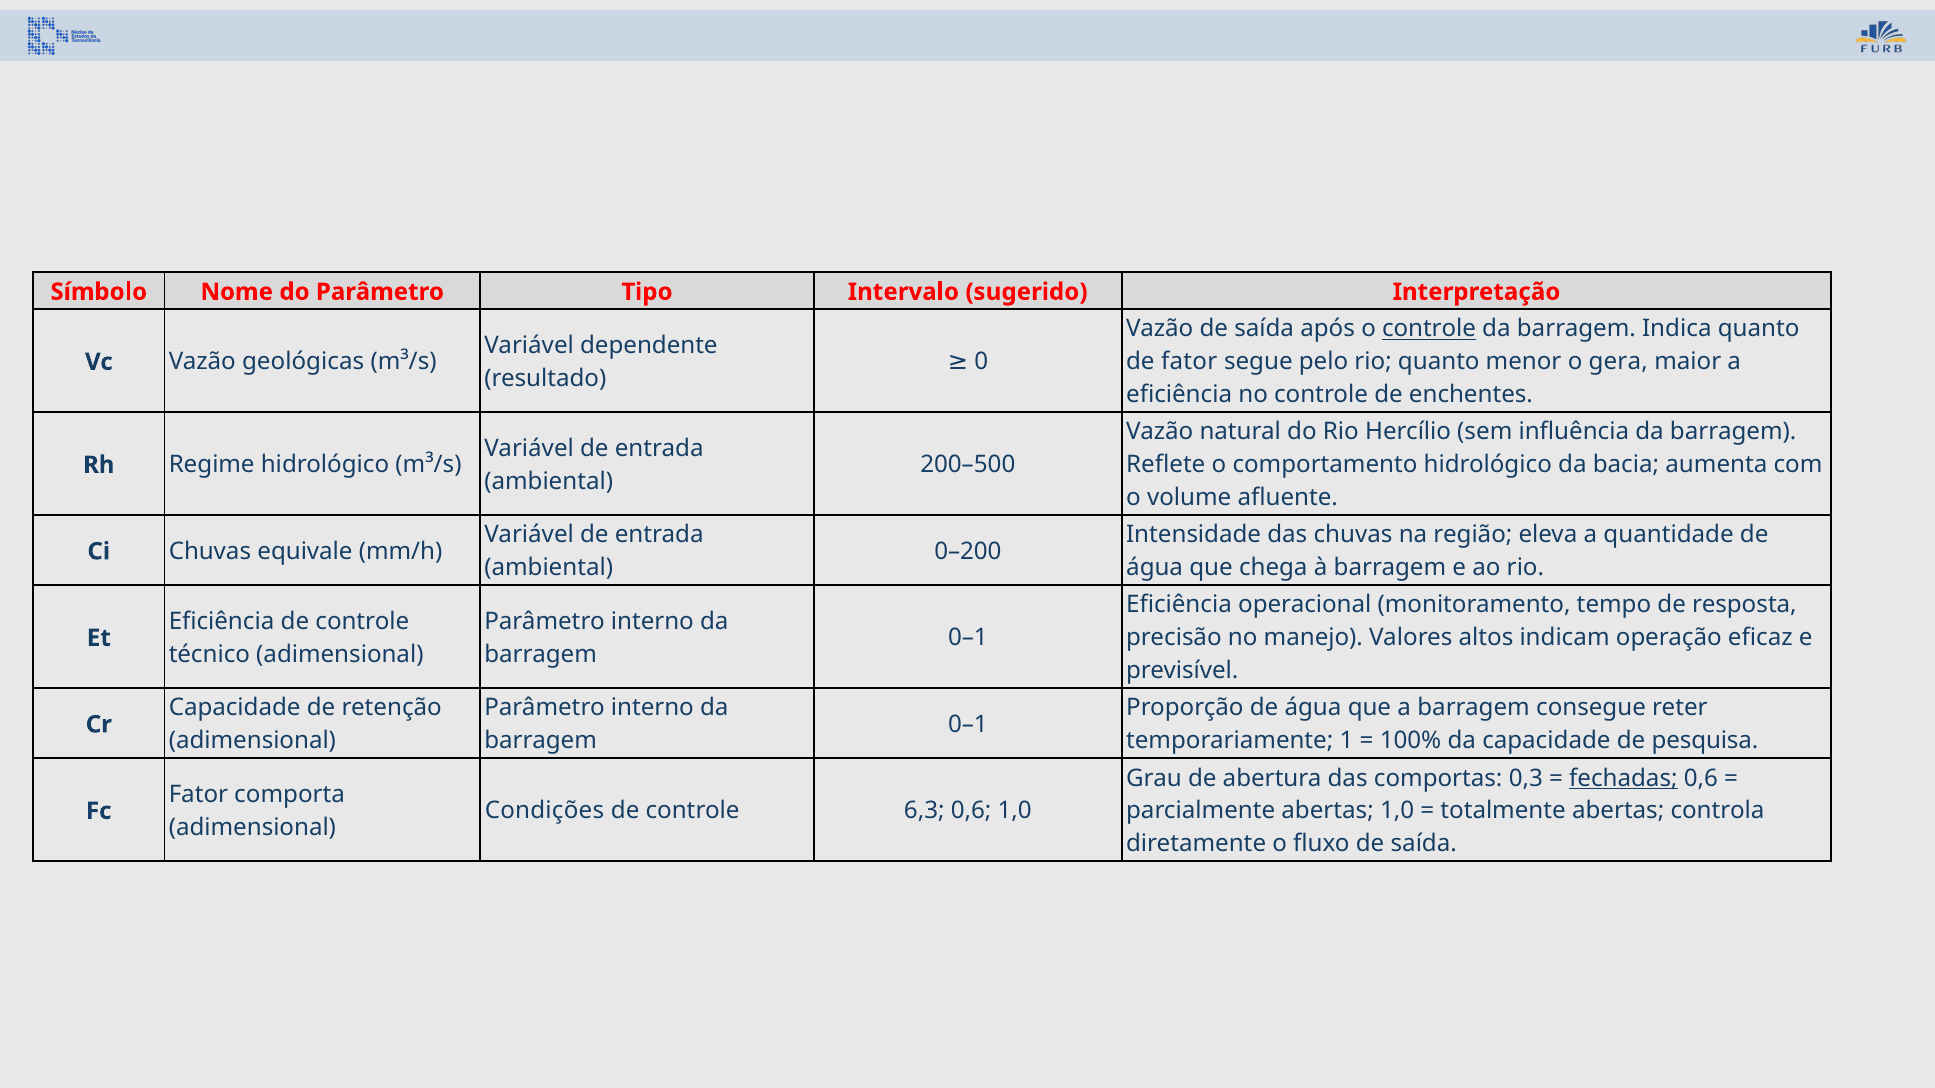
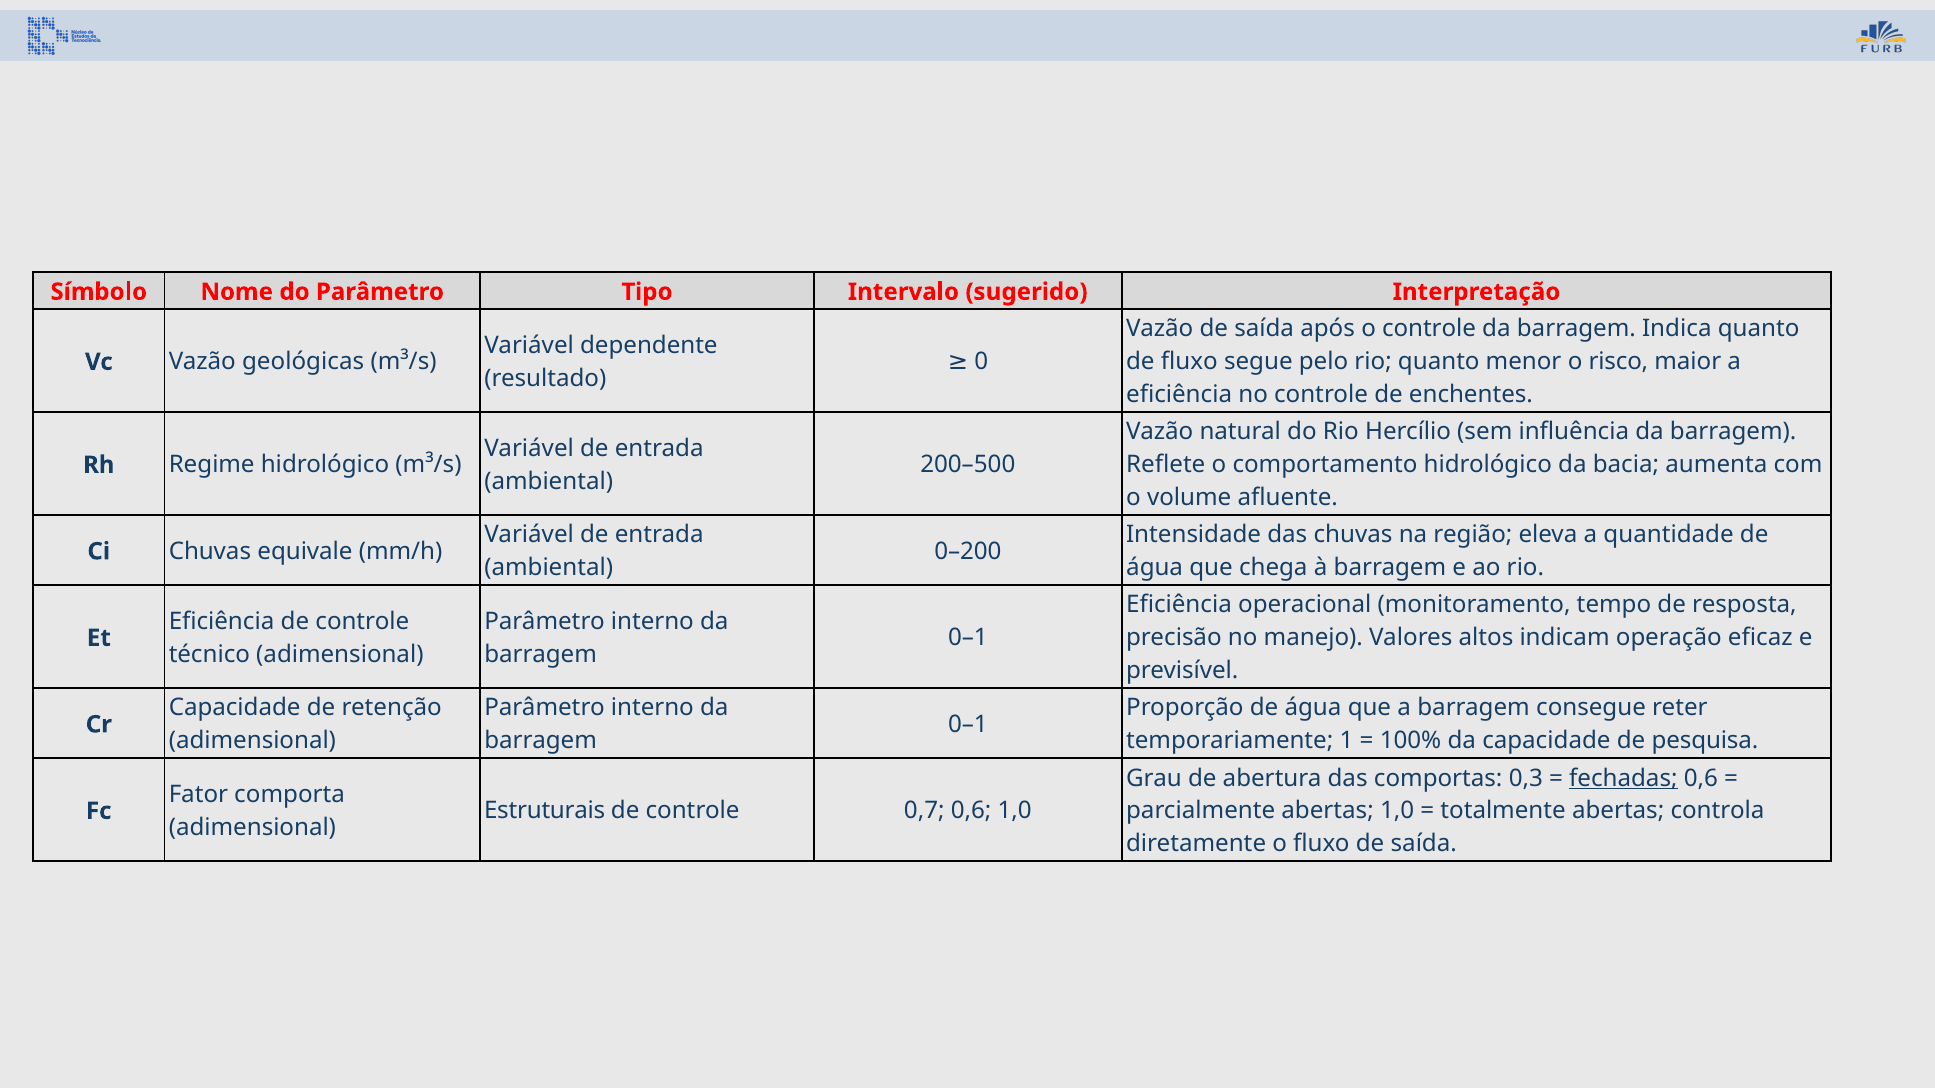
controle at (1429, 329) underline: present -> none
de fator: fator -> fluxo
gera: gera -> risco
Condições: Condições -> Estruturais
6,3: 6,3 -> 0,7
